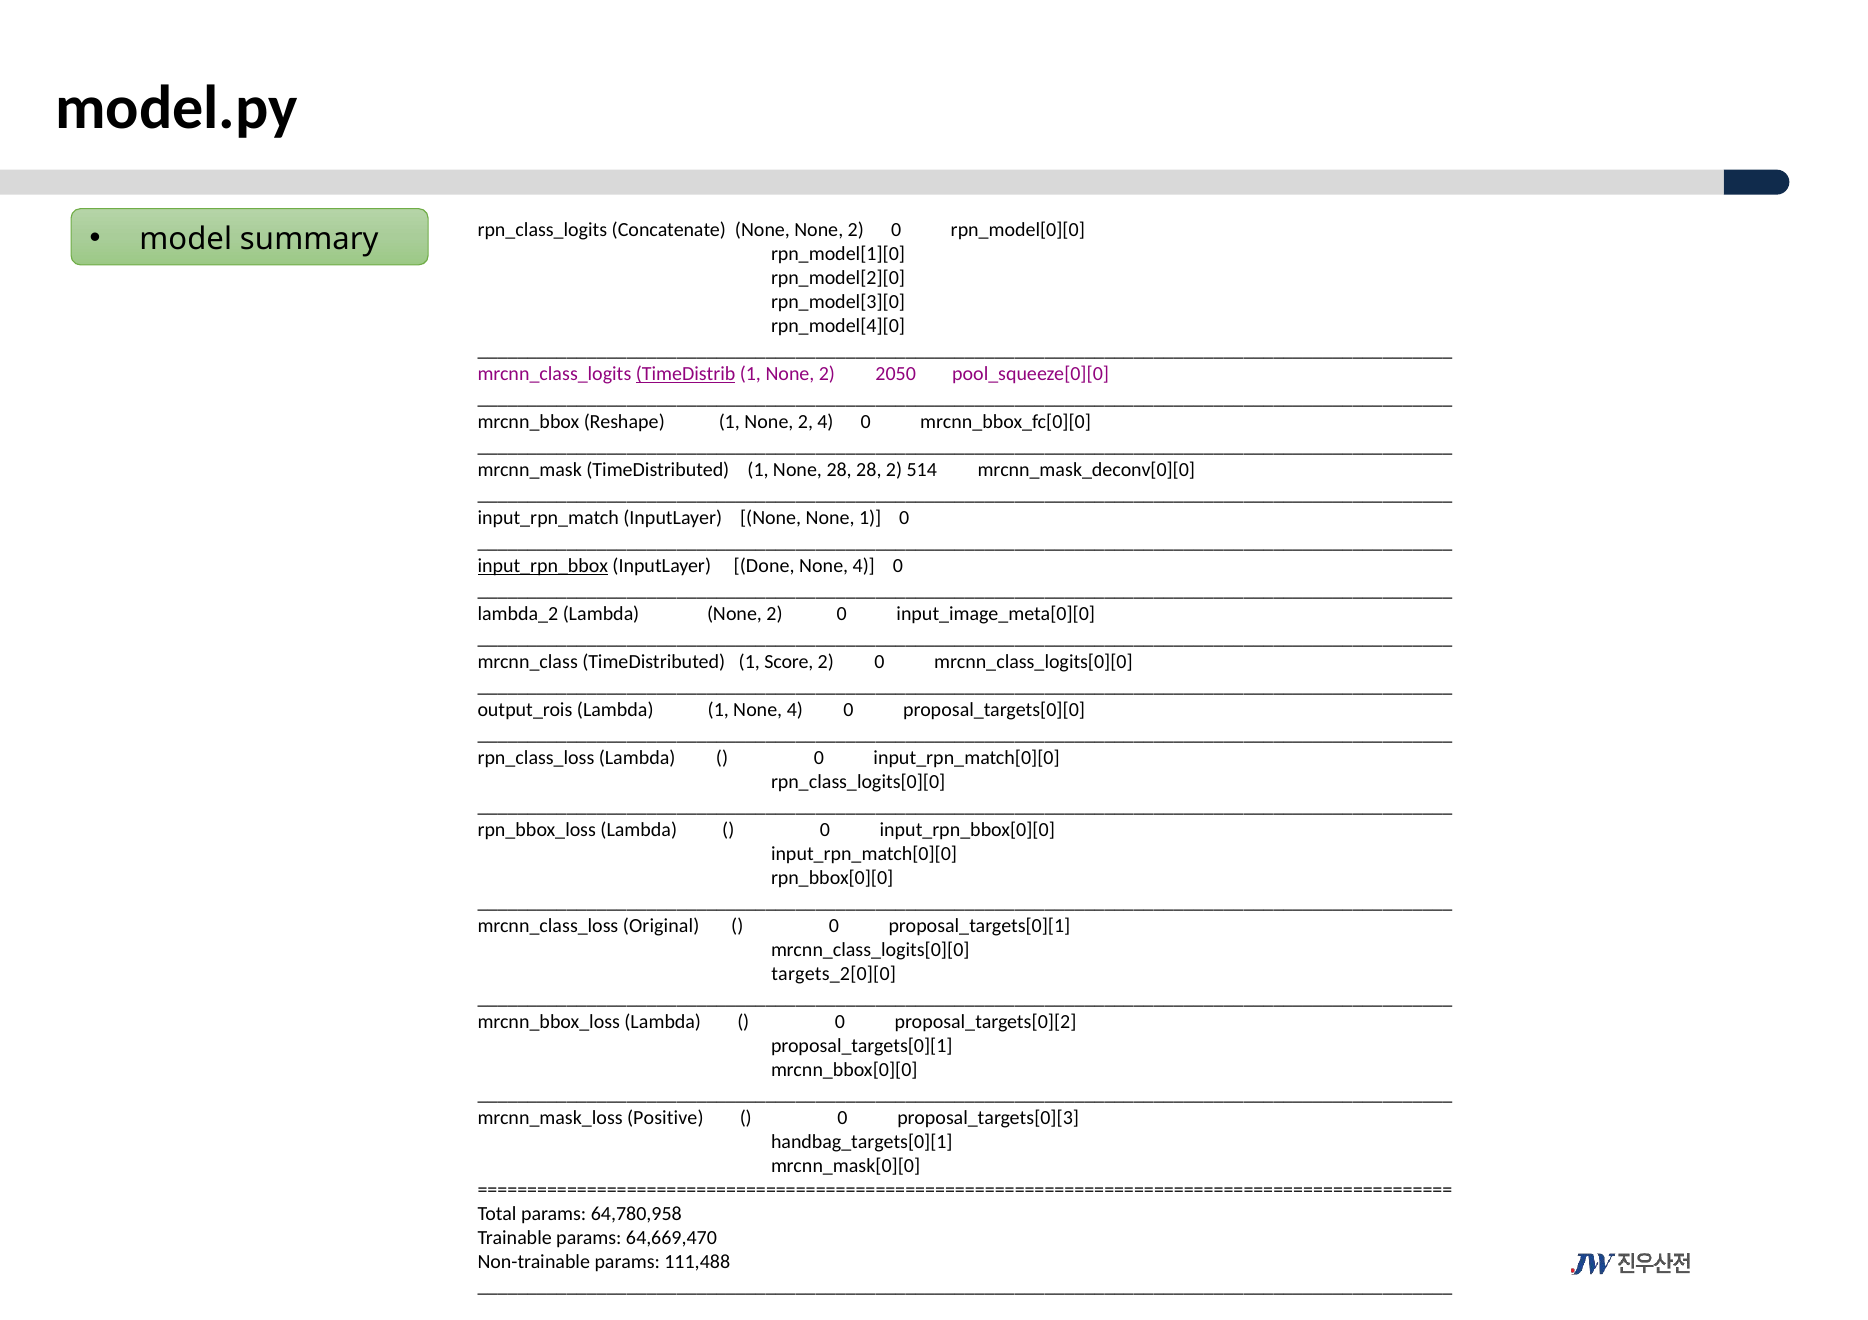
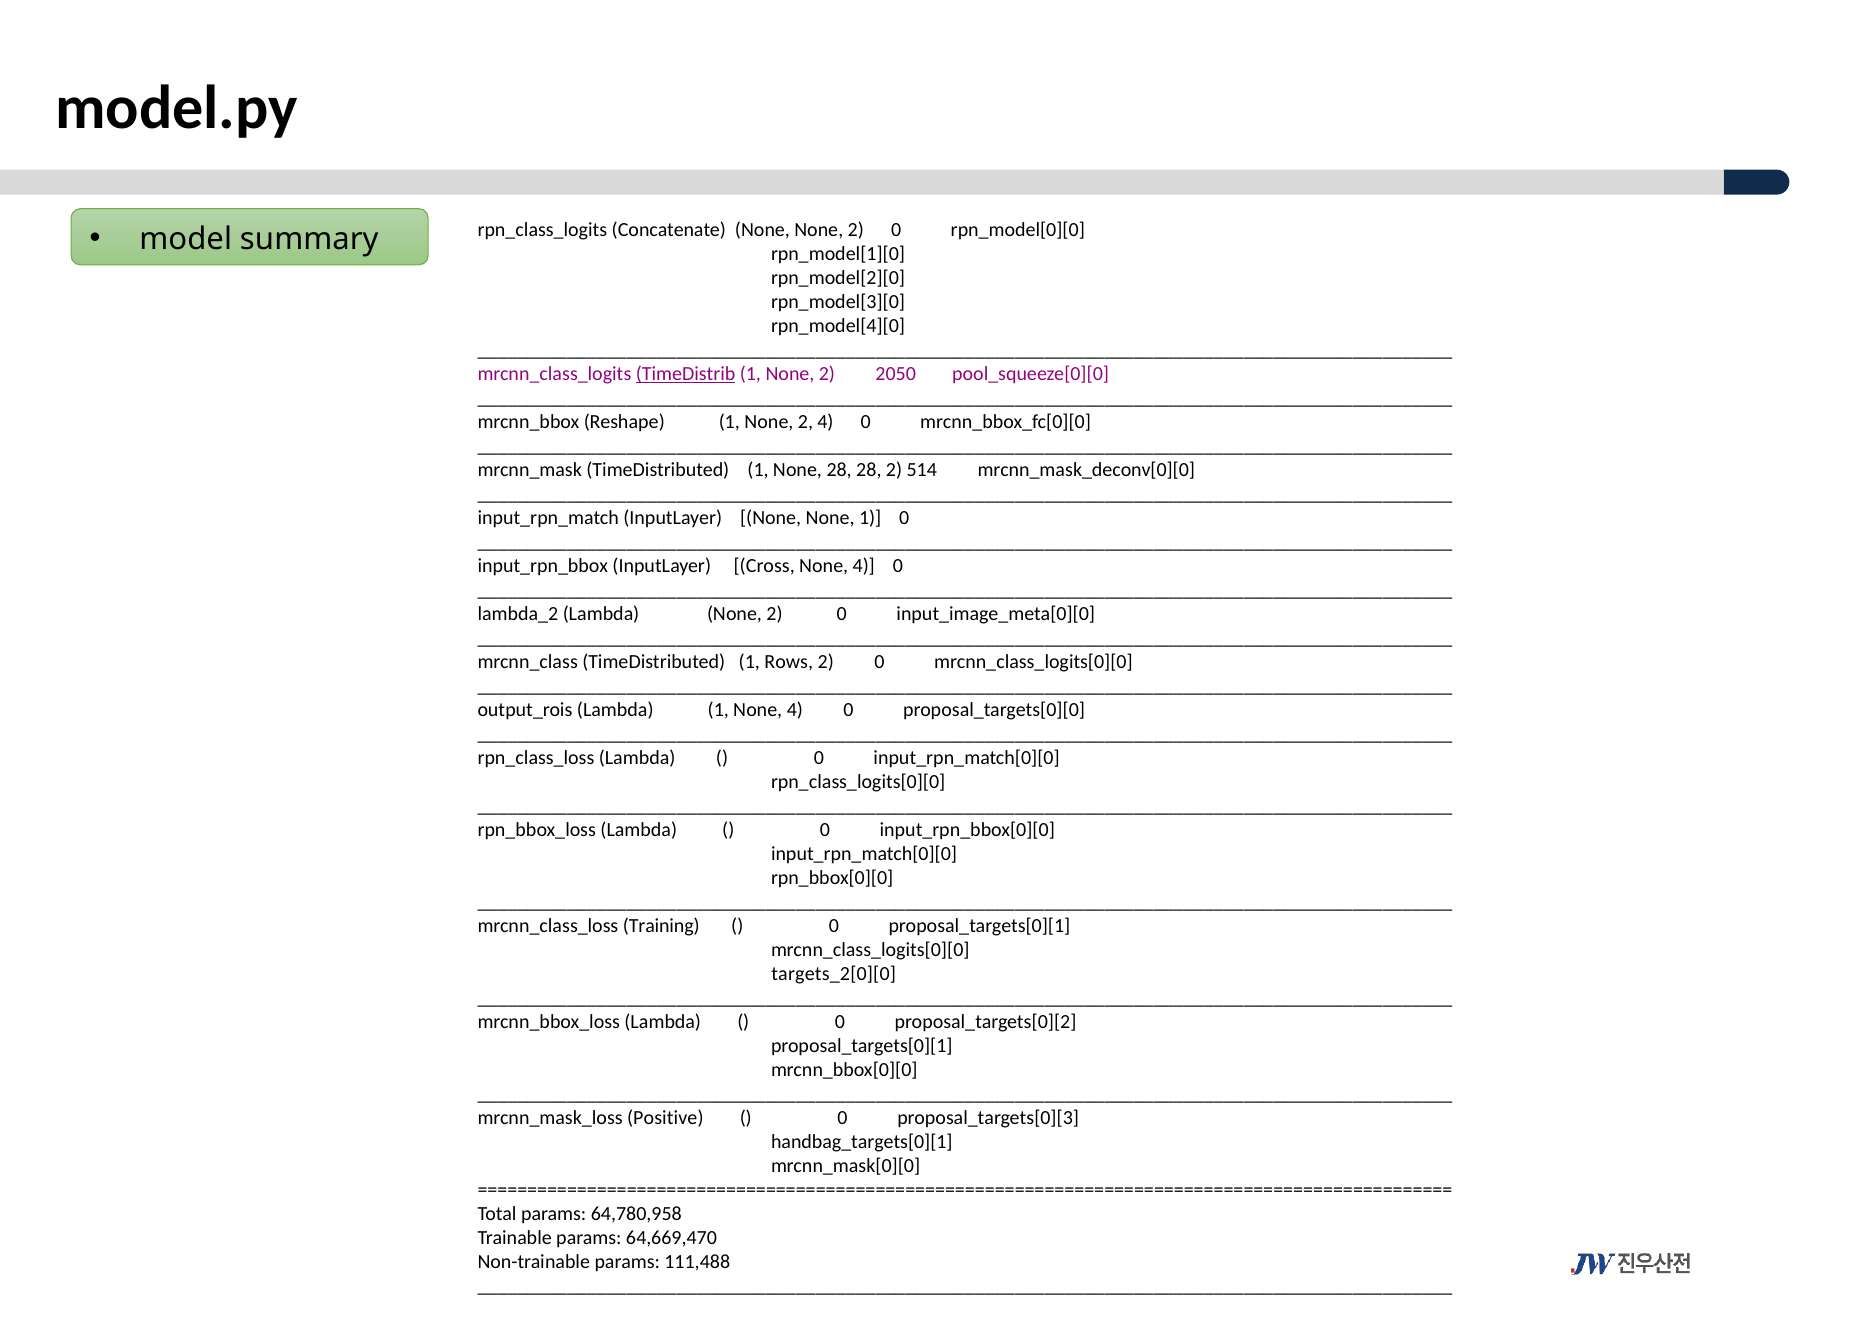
input_rpn_bbox underline: present -> none
Done: Done -> Cross
Score: Score -> Rows
Original: Original -> Training
